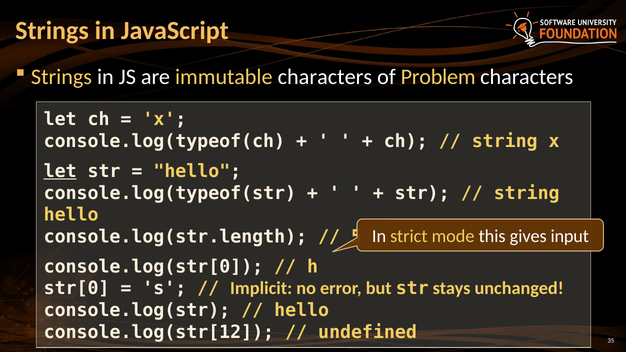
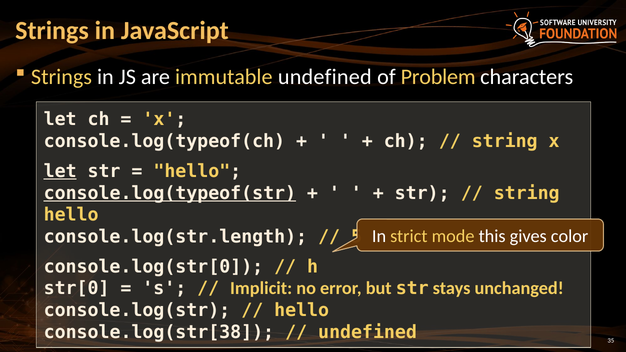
immutable characters: characters -> undefined
console.log(typeof(str underline: none -> present
input: input -> color
console.log(str[12: console.log(str[12 -> console.log(str[38
